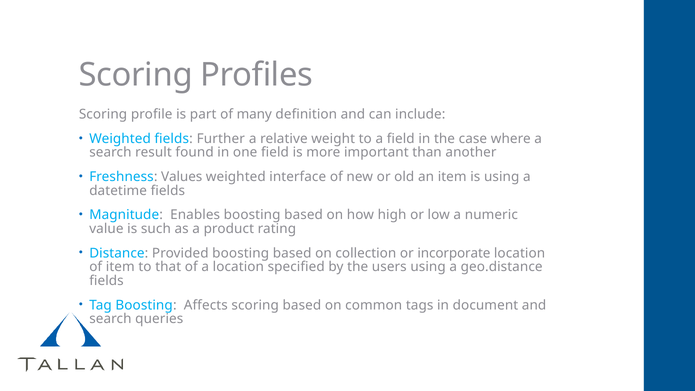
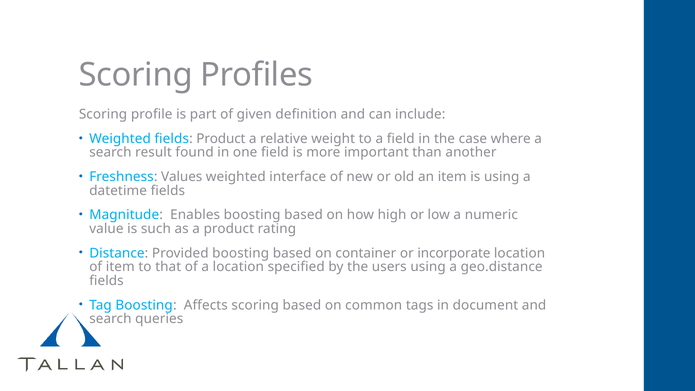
many: many -> given
fields Further: Further -> Product
collection: collection -> container
